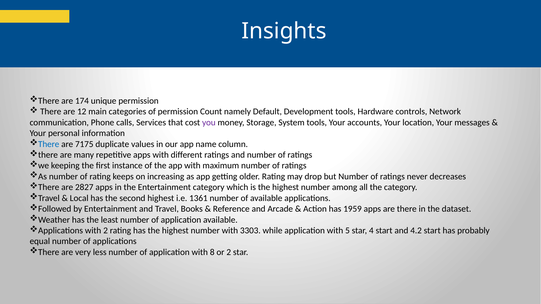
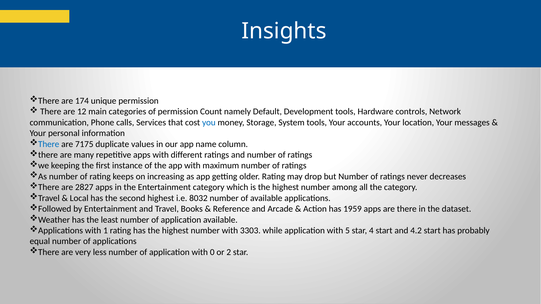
you colour: purple -> blue
1361: 1361 -> 8032
with 2: 2 -> 1
8: 8 -> 0
